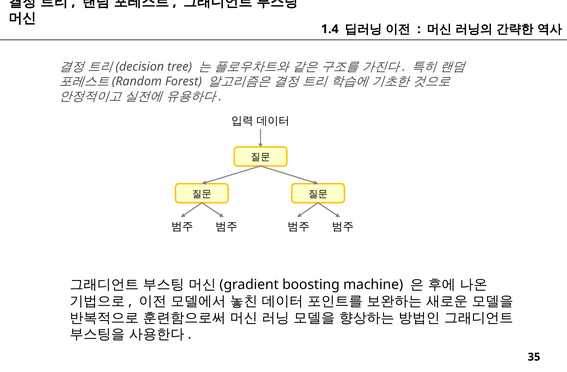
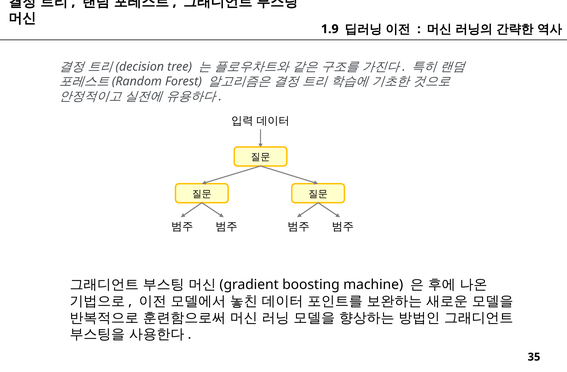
1.4: 1.4 -> 1.9
